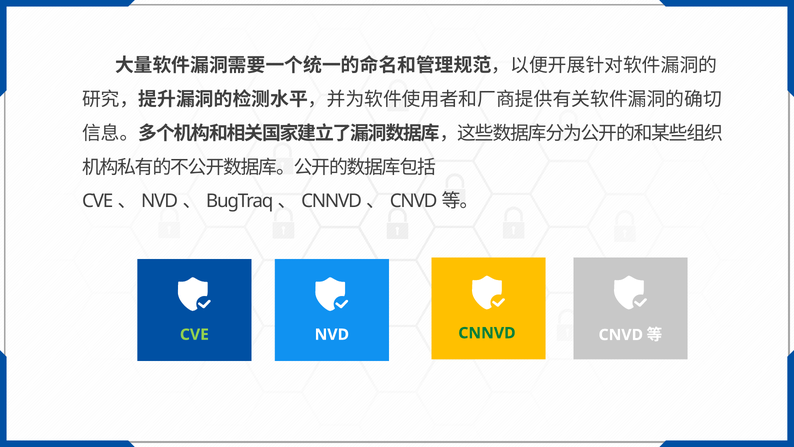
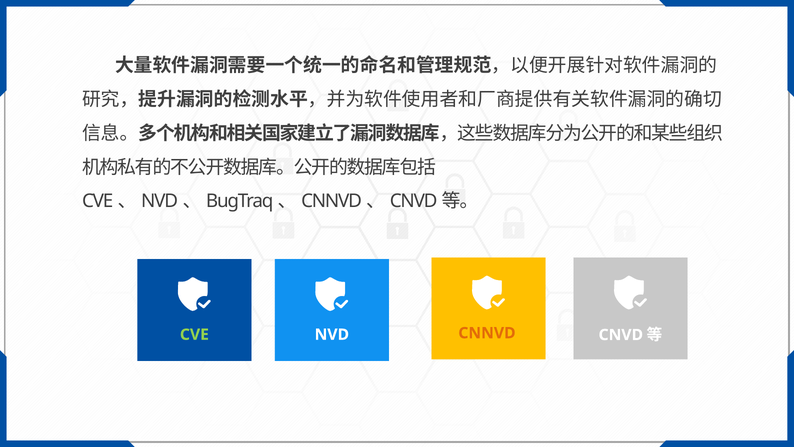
CNNVD at (487, 333) colour: green -> orange
